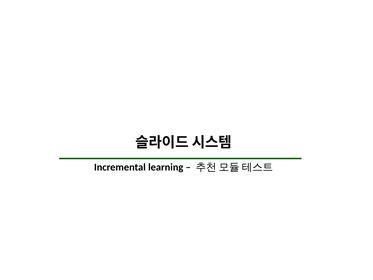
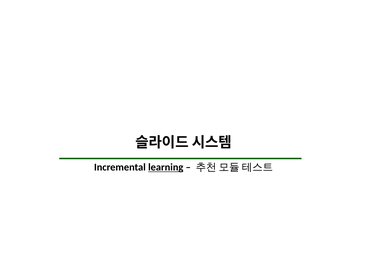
learning underline: none -> present
